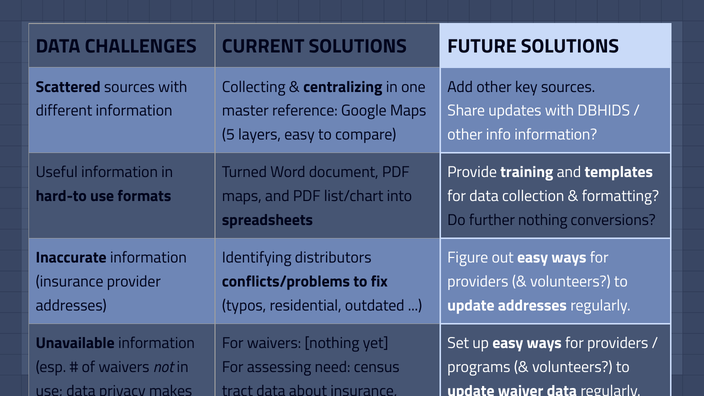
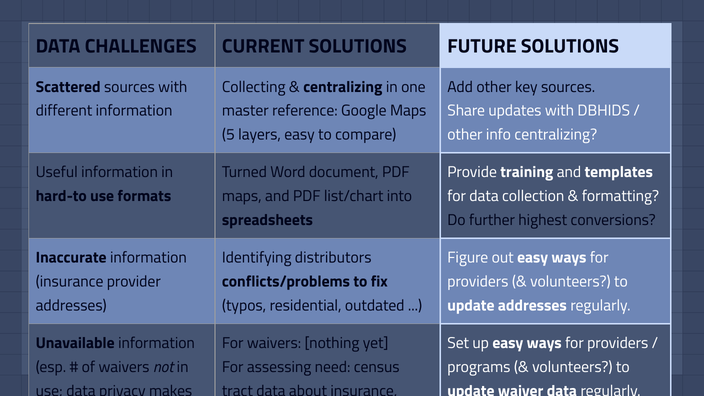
info information: information -> centralizing
further nothing: nothing -> highest
